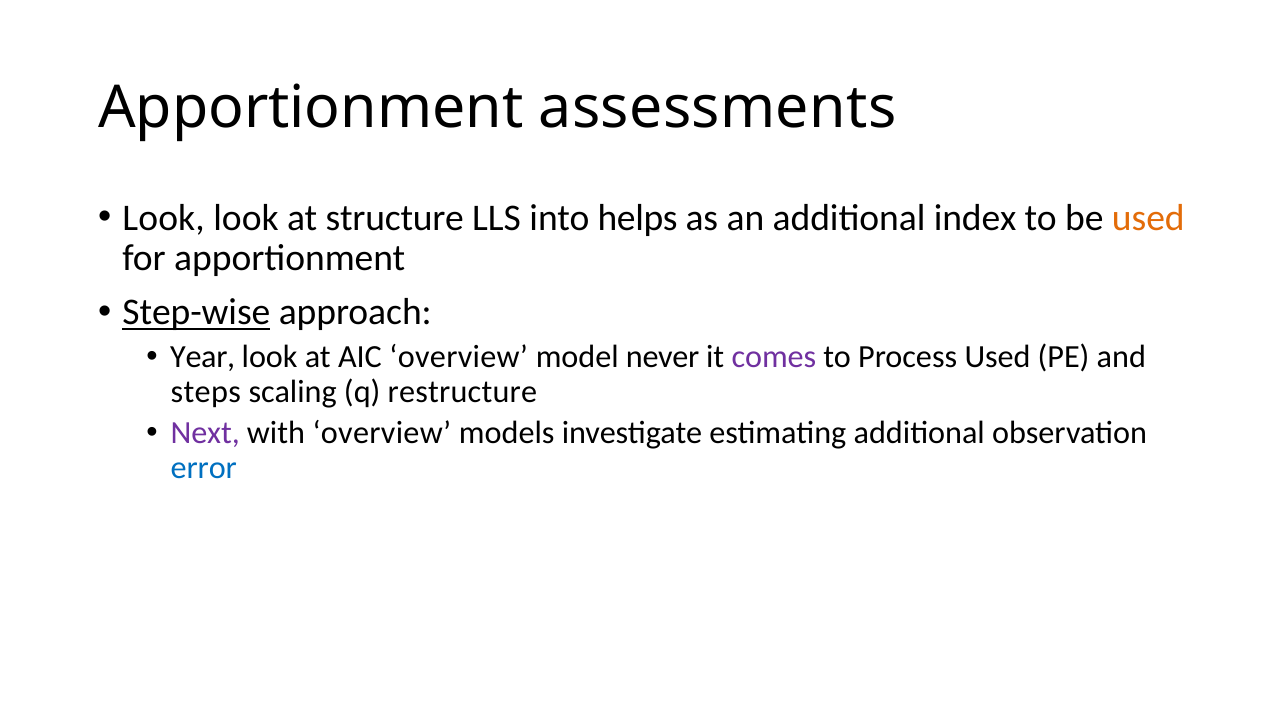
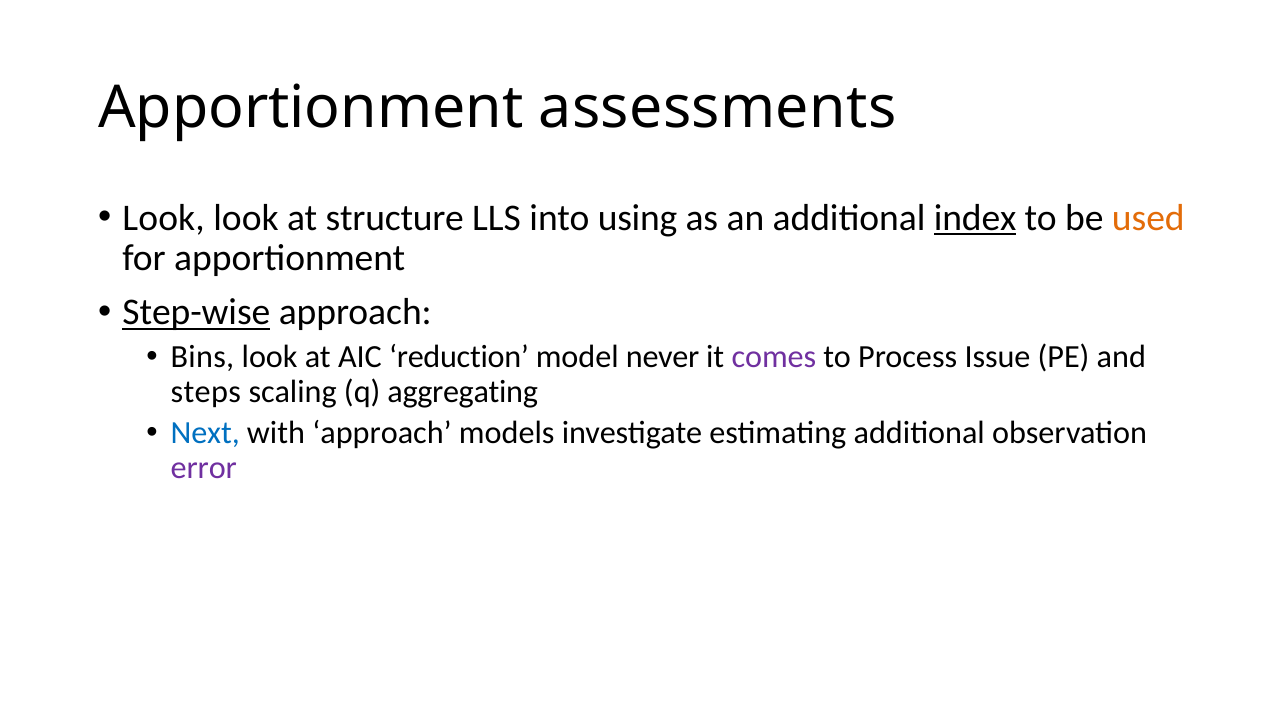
helps: helps -> using
index underline: none -> present
Year: Year -> Bins
AIC overview: overview -> reduction
Process Used: Used -> Issue
restructure: restructure -> aggregating
Next colour: purple -> blue
with overview: overview -> approach
error colour: blue -> purple
